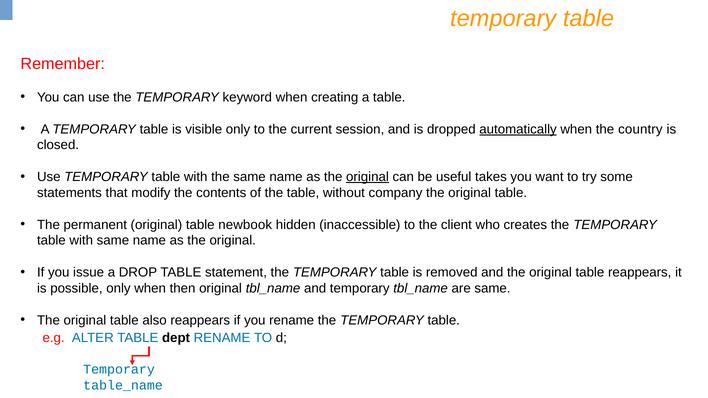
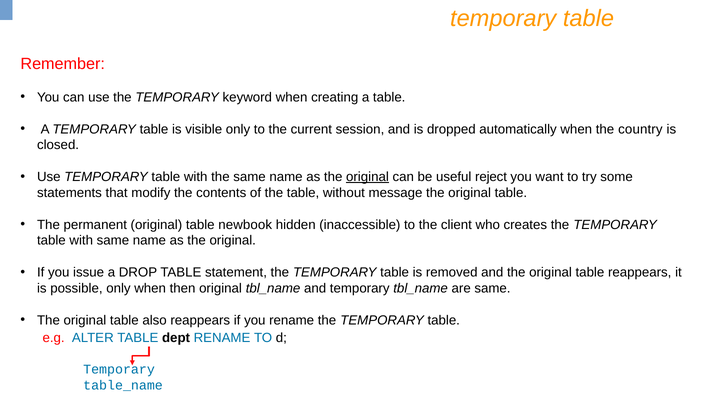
automatically underline: present -> none
takes: takes -> reject
company: company -> message
